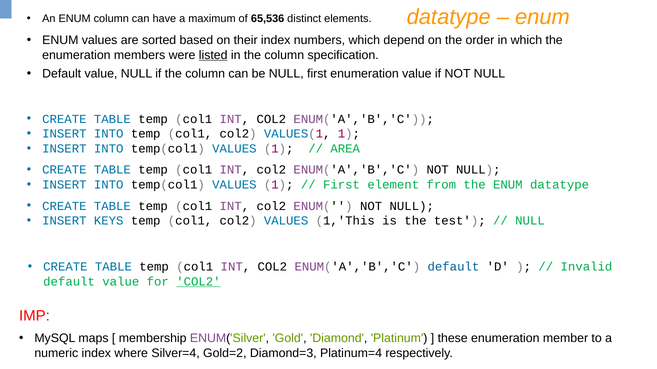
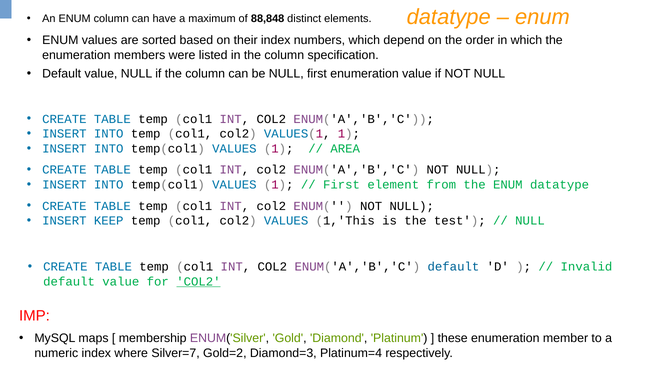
65,536: 65,536 -> 88,848
listed underline: present -> none
KEYS: KEYS -> KEEP
Silver=4: Silver=4 -> Silver=7
